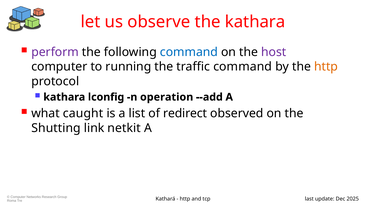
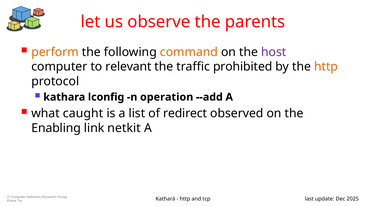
the kathara: kathara -> parents
perform colour: purple -> orange
command at (189, 52) colour: blue -> orange
running: running -> relevant
traffic command: command -> prohibited
Shutting: Shutting -> Enabling
